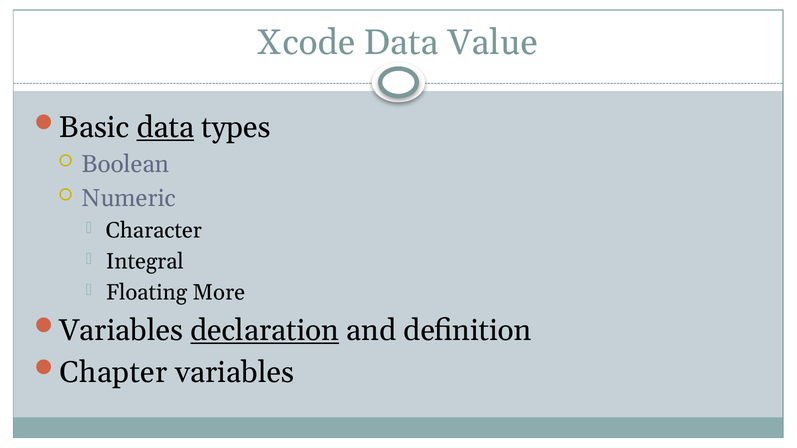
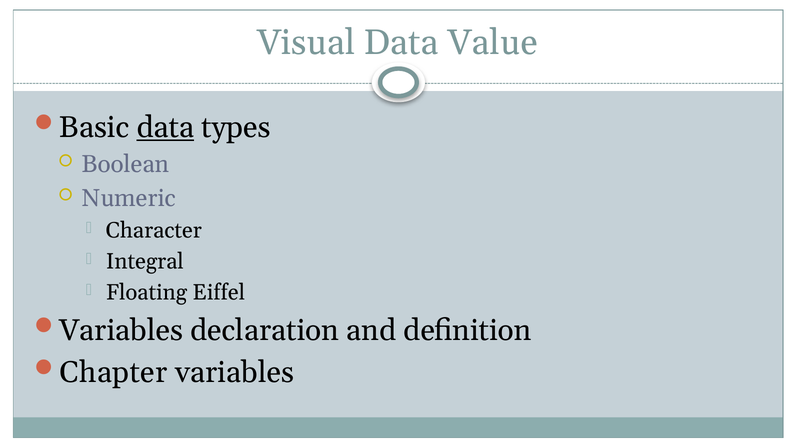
Xcode: Xcode -> Visual
More: More -> Eiffel
declaration underline: present -> none
